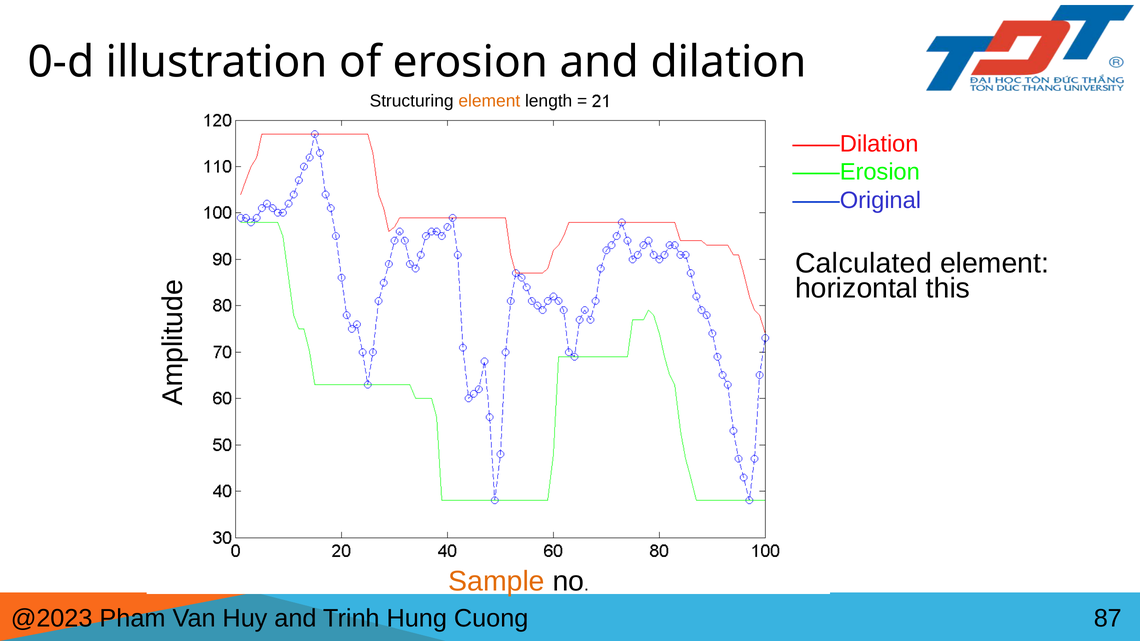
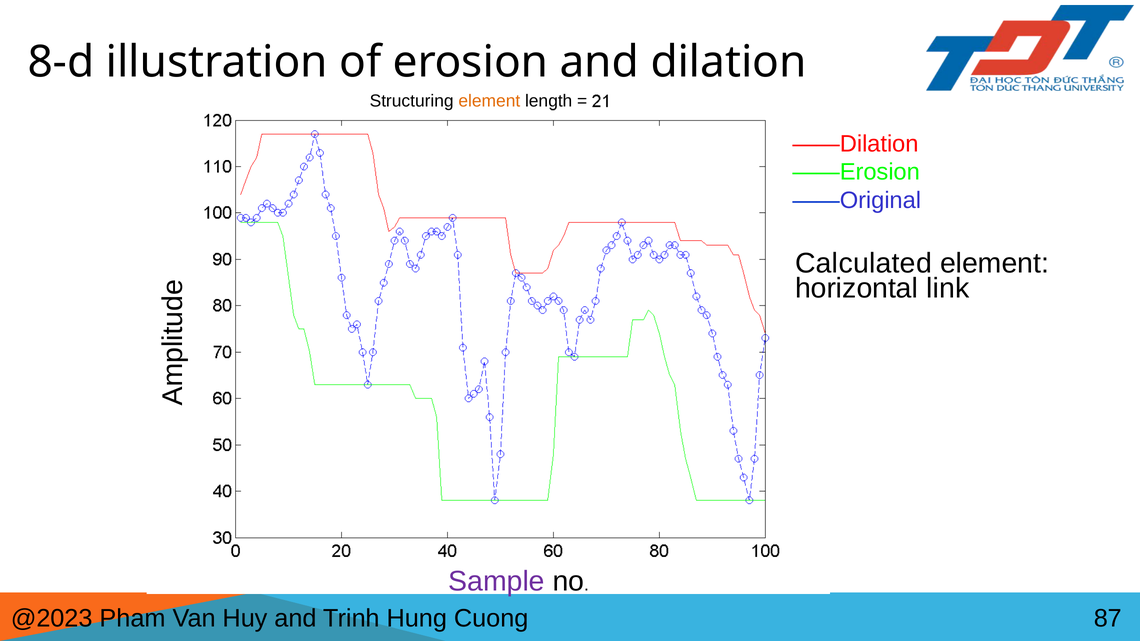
0-d: 0-d -> 8-d
this: this -> link
Sample colour: orange -> purple
